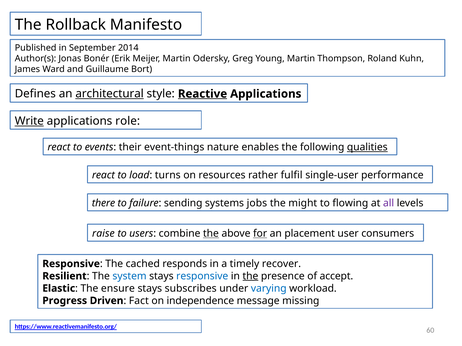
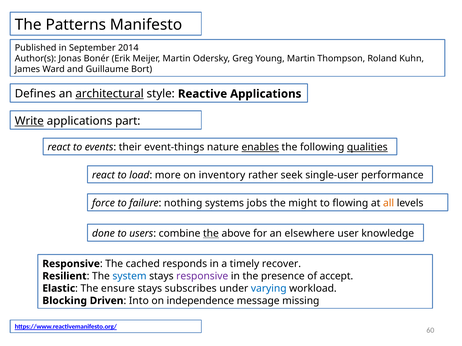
Rollback: Rollback -> Patterns
Reactive underline: present -> none
role: role -> part
enables underline: none -> present
turns: turns -> more
resources: resources -> inventory
fulfil: fulfil -> seek
there: there -> force
sending: sending -> nothing
all colour: purple -> orange
raise: raise -> done
for underline: present -> none
placement: placement -> elsewhere
consumers: consumers -> knowledge
responsive at (202, 276) colour: blue -> purple
the at (250, 276) underline: present -> none
Progress: Progress -> Blocking
Fact: Fact -> Into
